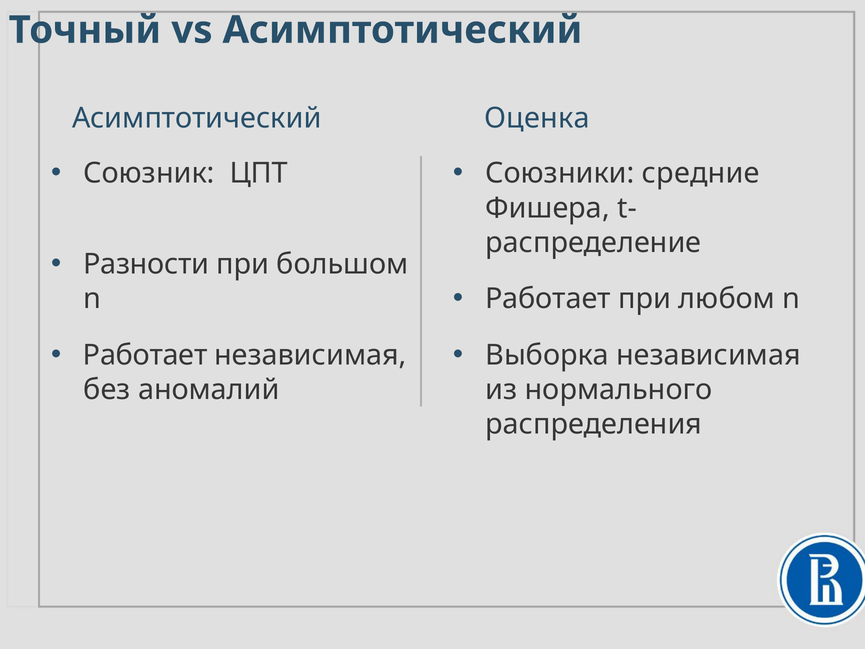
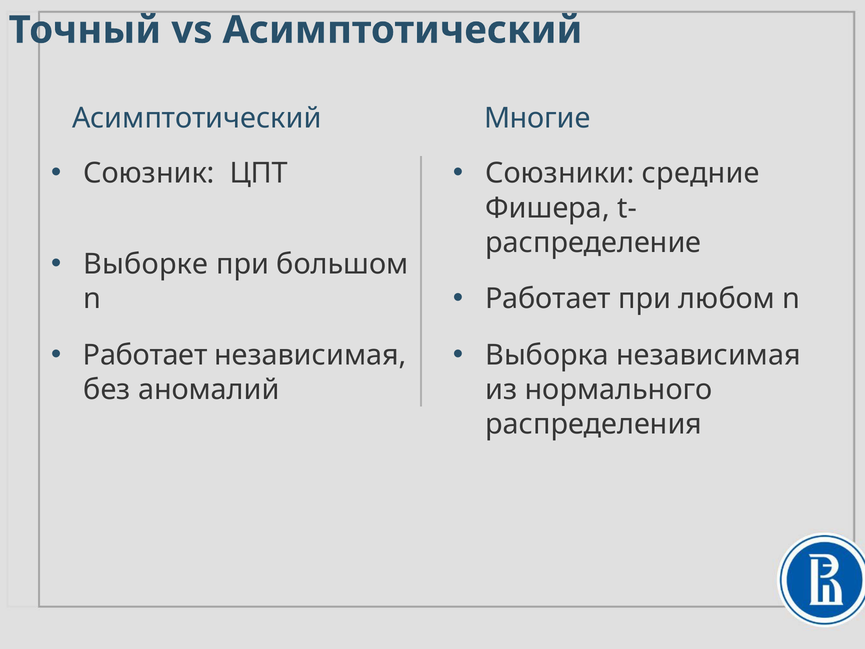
Оценка: Оценка -> Многие
Разности: Разности -> Выборке
